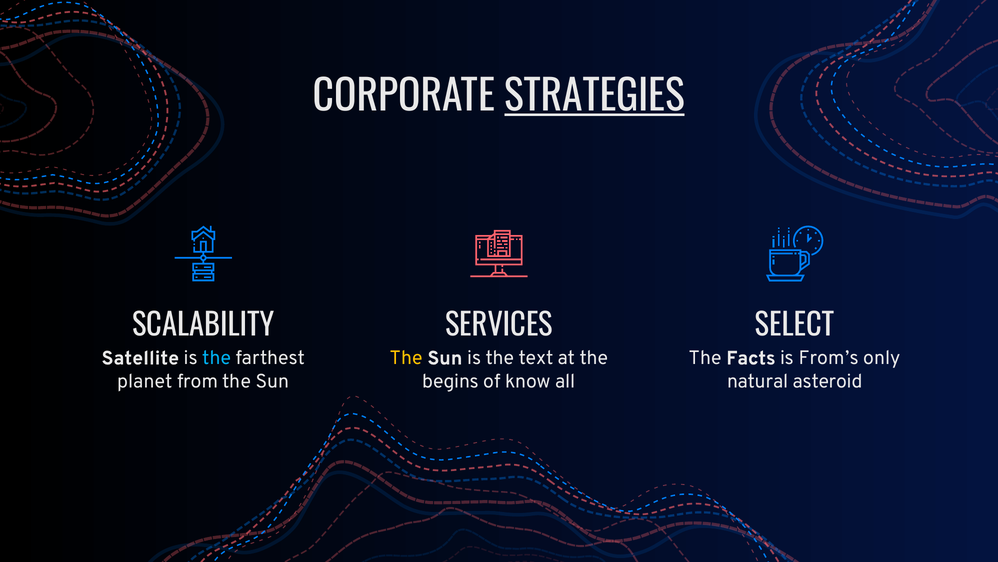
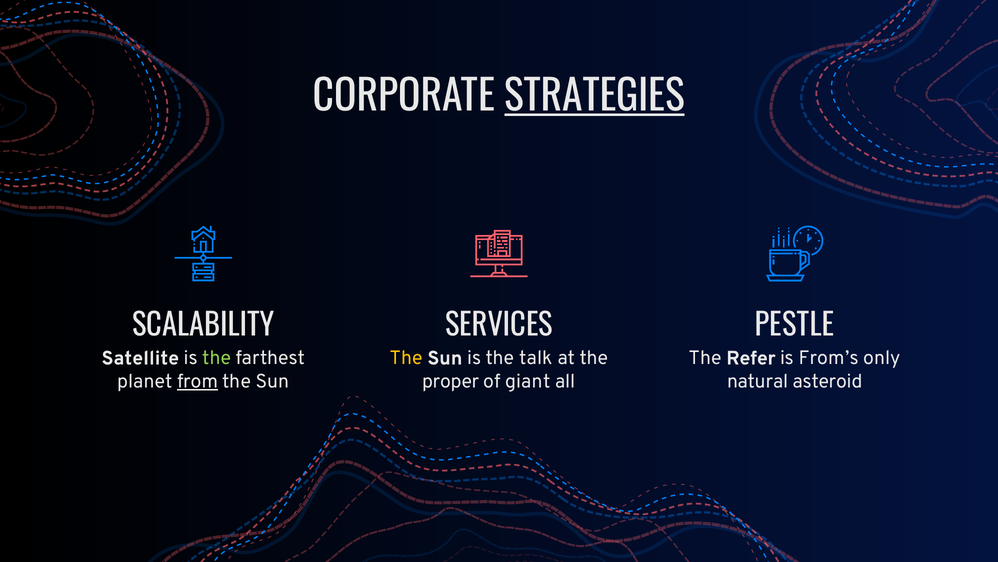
SELECT: SELECT -> PESTLE
the at (217, 358) colour: light blue -> light green
text: text -> talk
Facts: Facts -> Refer
from underline: none -> present
begins: begins -> proper
know: know -> giant
